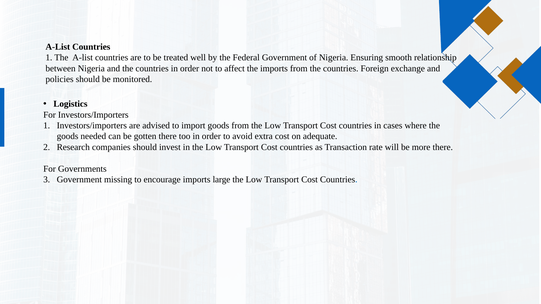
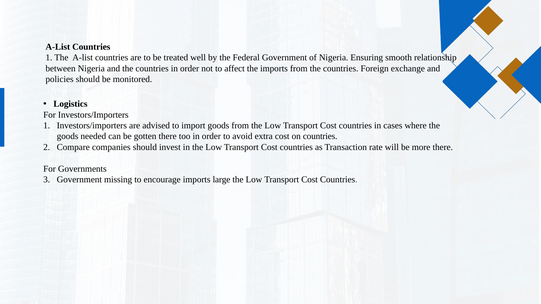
on adequate: adequate -> countries
Research: Research -> Compare
